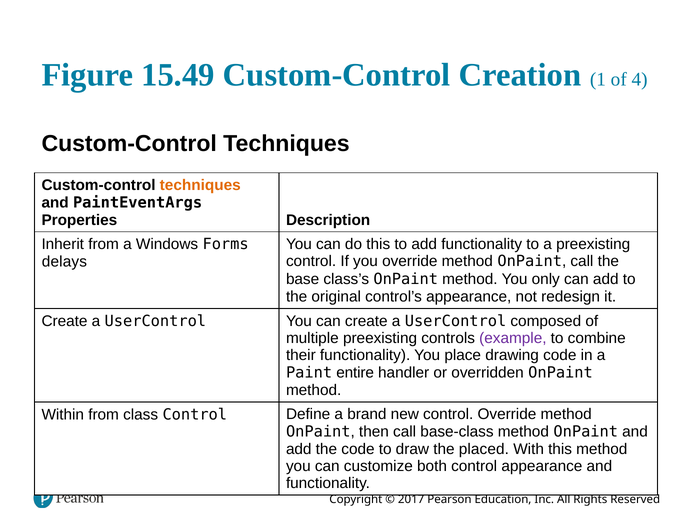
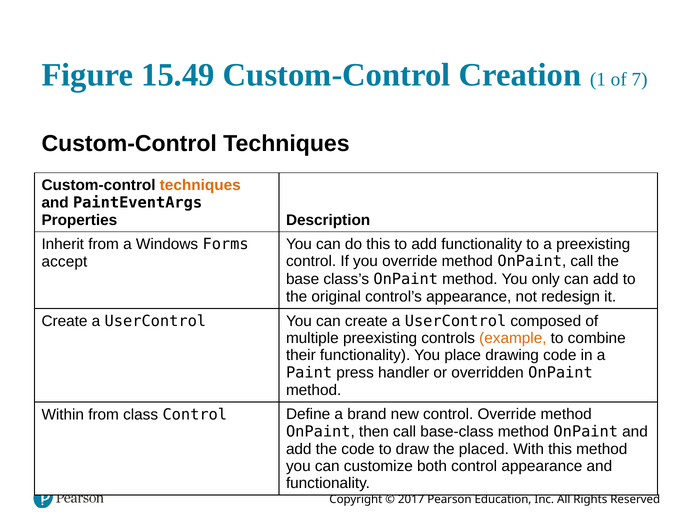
4: 4 -> 7
delays: delays -> accept
example colour: purple -> orange
entire: entire -> press
